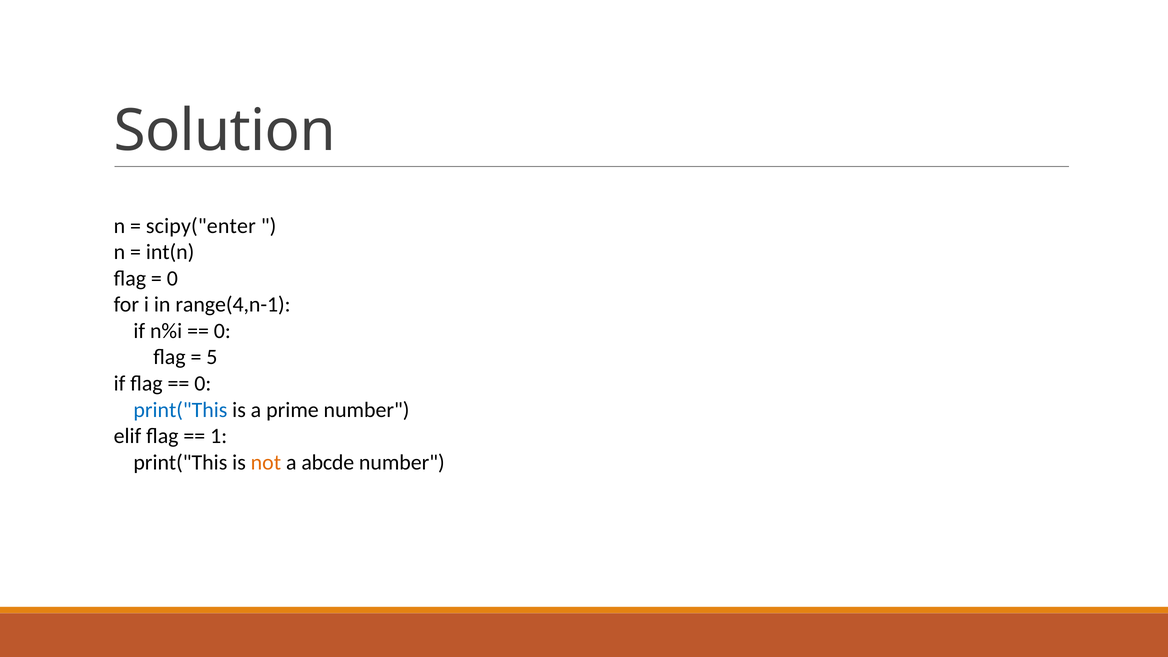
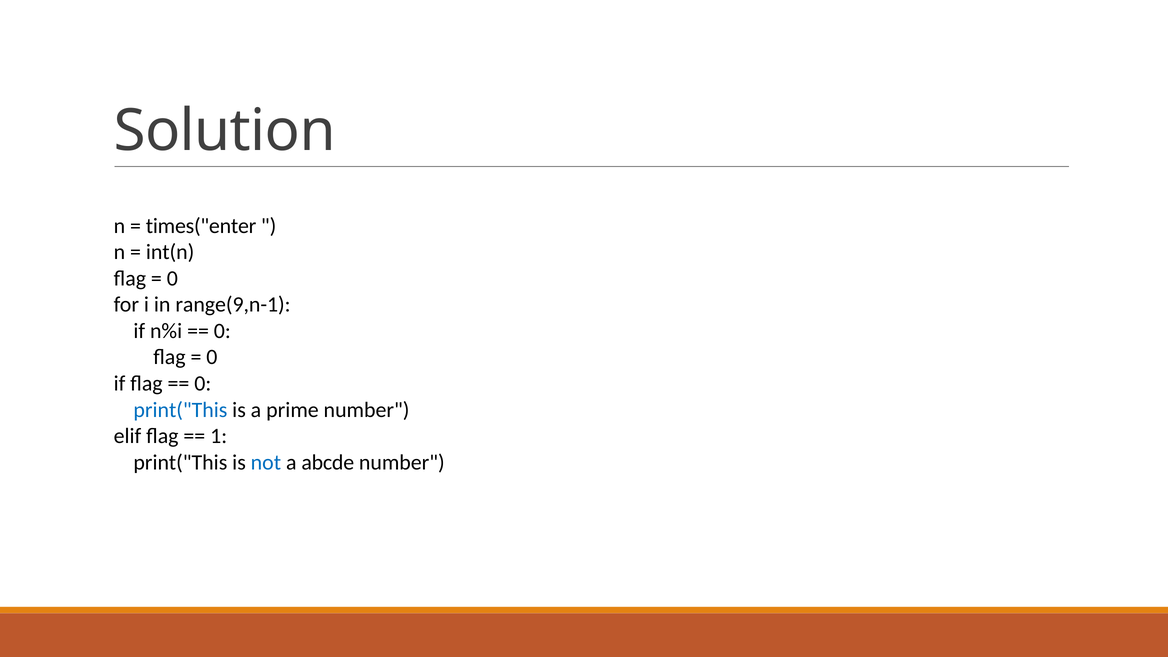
scipy("enter: scipy("enter -> times("enter
range(4,n-1: range(4,n-1 -> range(9,n-1
5 at (212, 357): 5 -> 0
not colour: orange -> blue
